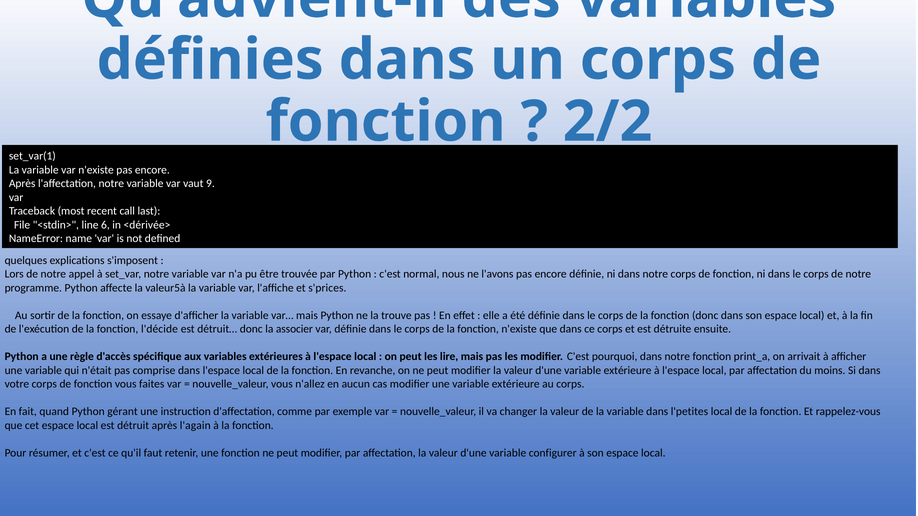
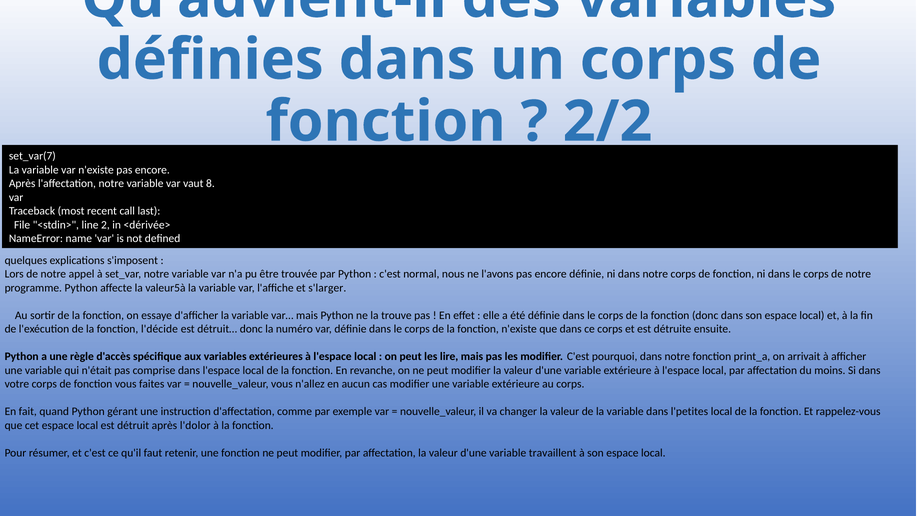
set_var(1: set_var(1 -> set_var(7
9: 9 -> 8
6: 6 -> 2
s'prices: s'prices -> s'larger
associer: associer -> numéro
l'again: l'again -> l'dolor
configurer: configurer -> travaillent
